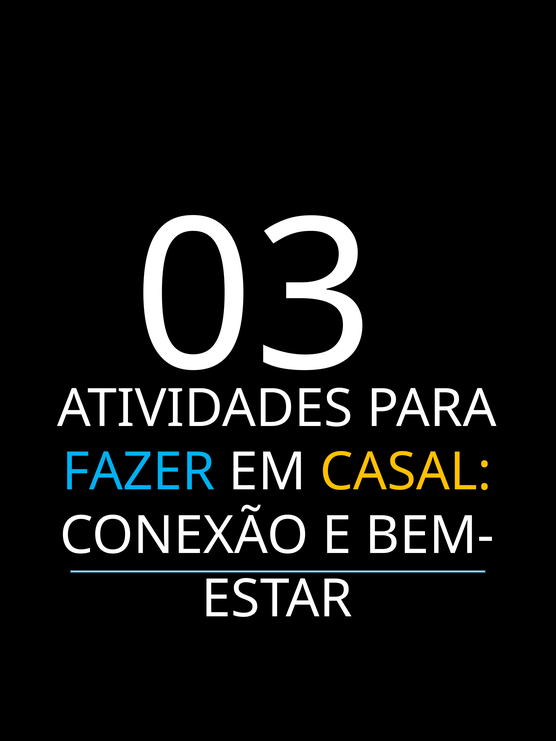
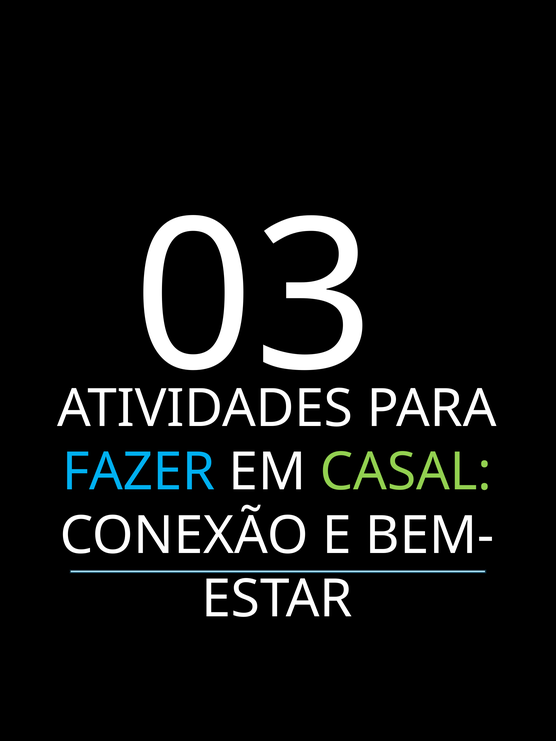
CASAL colour: yellow -> light green
